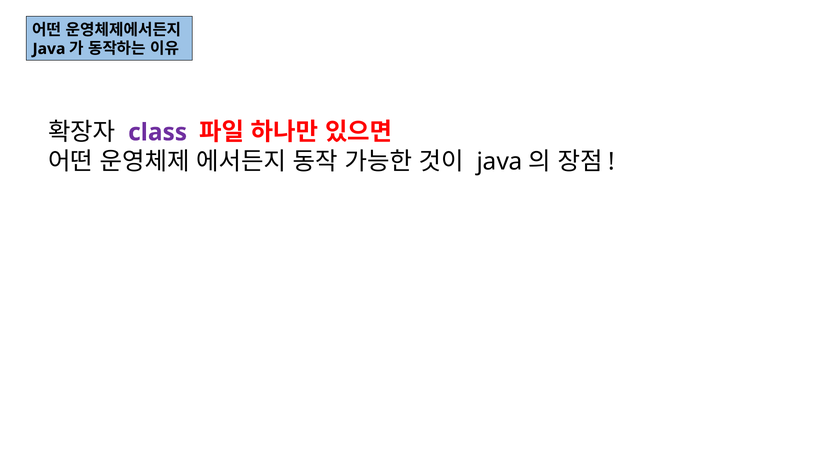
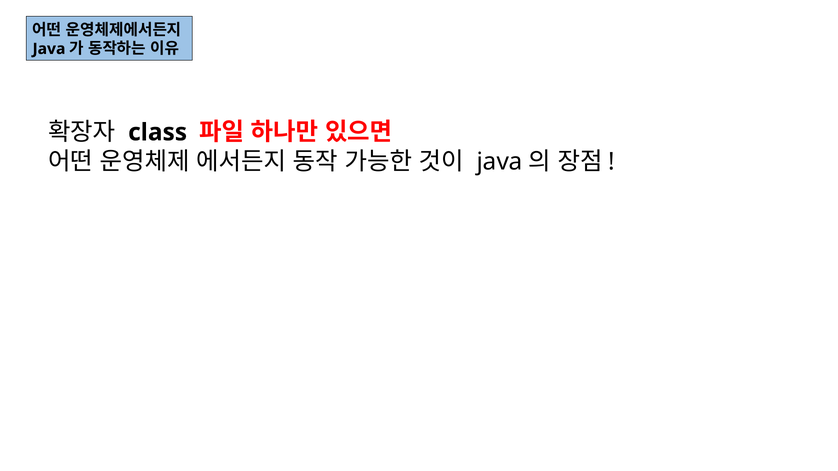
class colour: purple -> black
